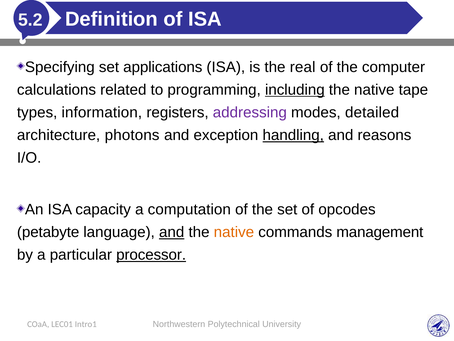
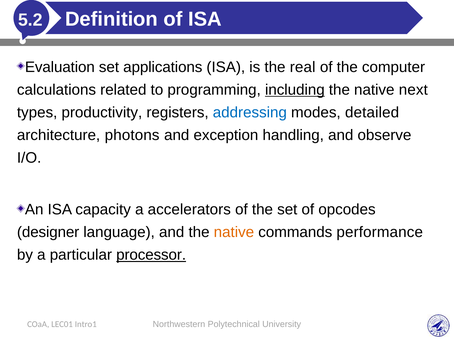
Specifying: Specifying -> Evaluation
tape: tape -> next
information: information -> productivity
addressing colour: purple -> blue
handling underline: present -> none
reasons: reasons -> observe
computation: computation -> accelerators
petabyte: petabyte -> designer
and at (172, 232) underline: present -> none
management: management -> performance
